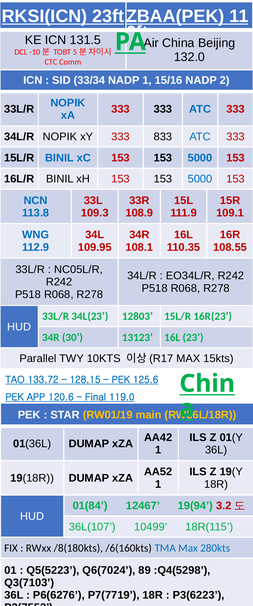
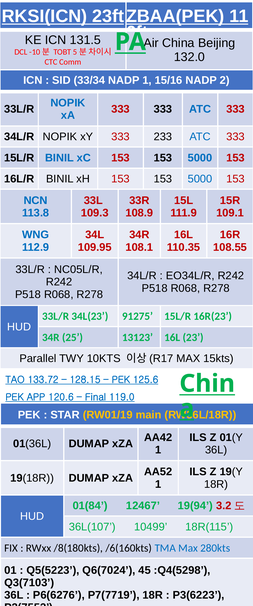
833: 833 -> 233
12803: 12803 -> 91275
30: 30 -> 25
89: 89 -> 45
